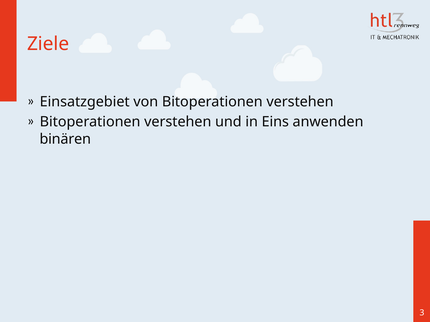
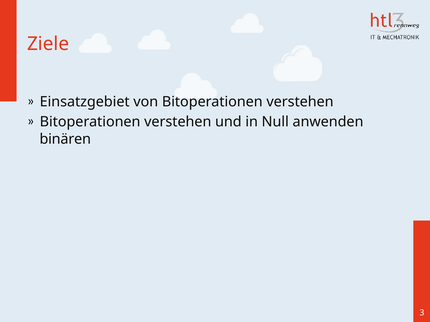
Eins: Eins -> Null
